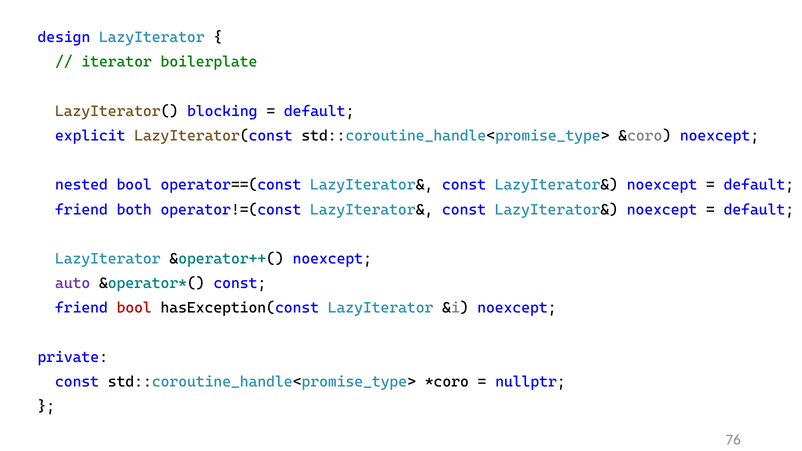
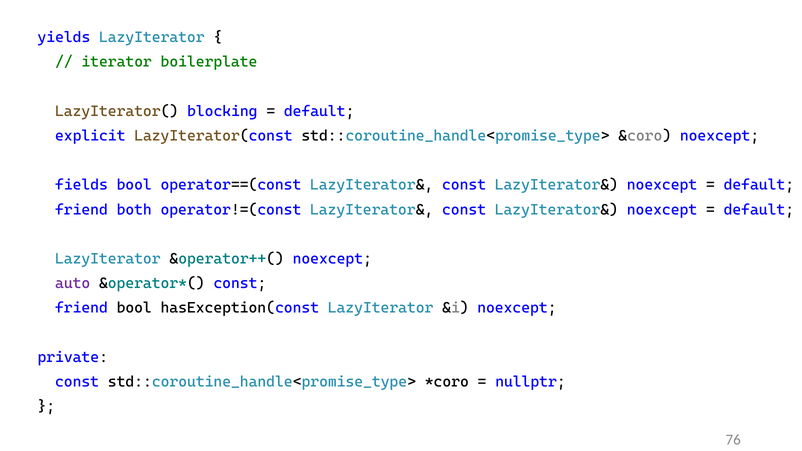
design: design -> yields
nested: nested -> fields
bool at (134, 308) colour: red -> black
